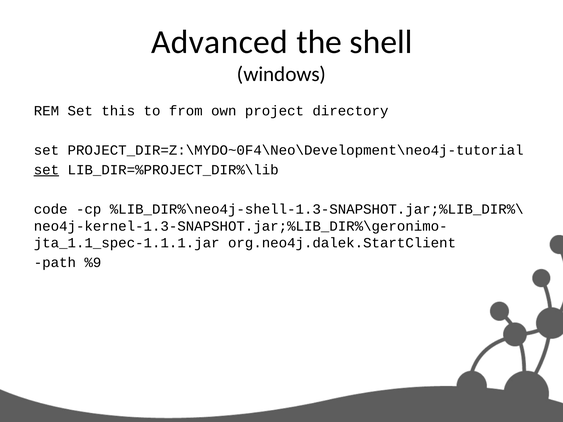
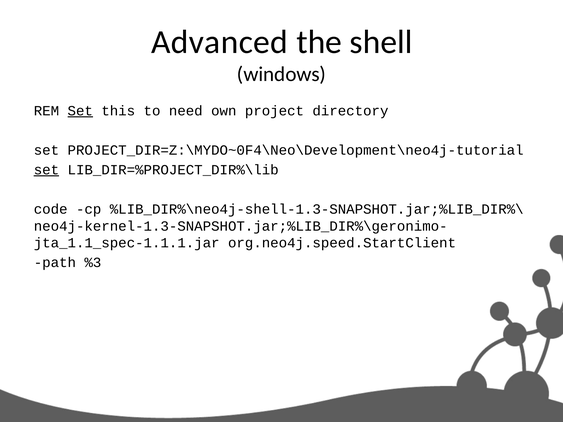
Set at (80, 111) underline: none -> present
from: from -> need
org.neo4j.dalek.StartClient: org.neo4j.dalek.StartClient -> org.neo4j.speed.StartClient
%9: %9 -> %3
